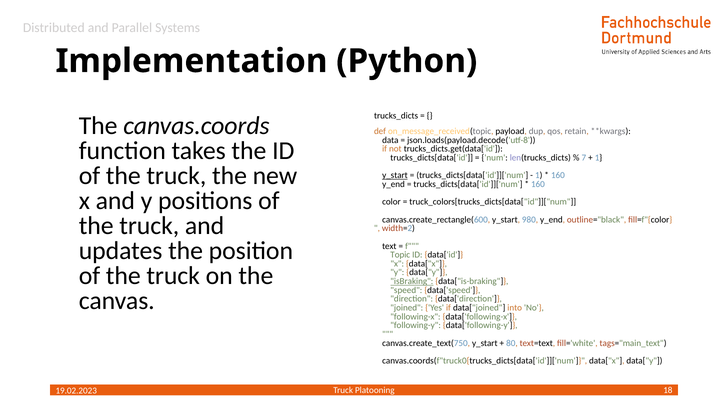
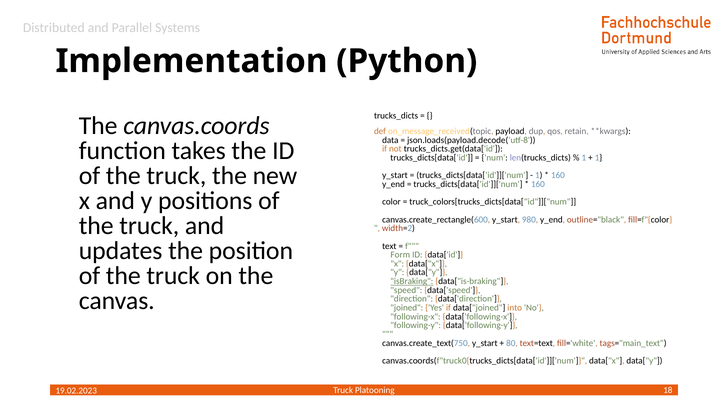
7 at (584, 158): 7 -> 1
y_start at (395, 176) underline: present -> none
Topic: Topic -> Form
